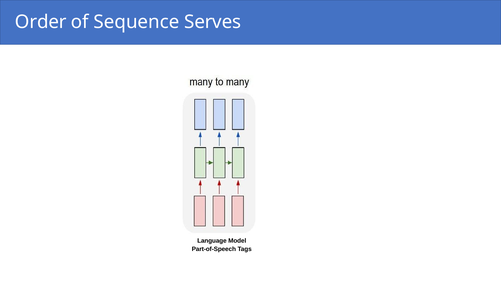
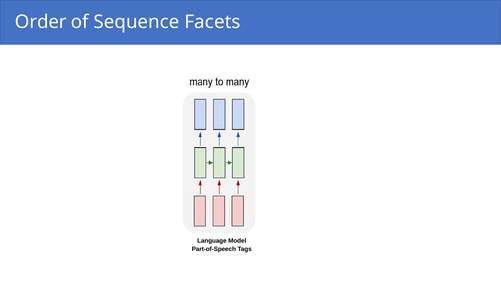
Serves: Serves -> Facets
